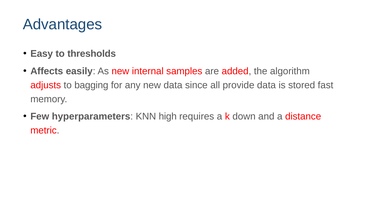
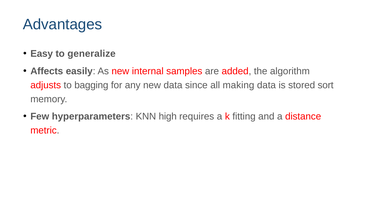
thresholds: thresholds -> generalize
provide: provide -> making
fast: fast -> sort
down: down -> fitting
